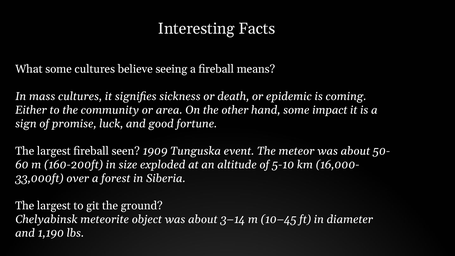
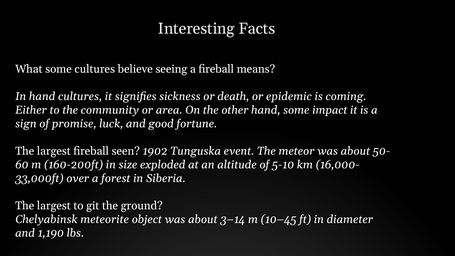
In mass: mass -> hand
1909: 1909 -> 1902
